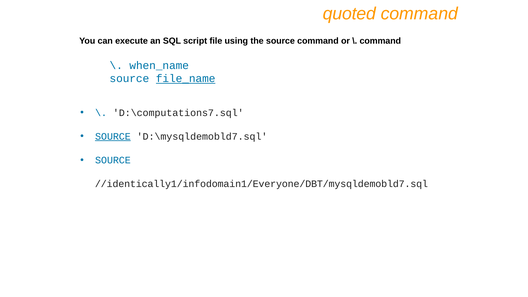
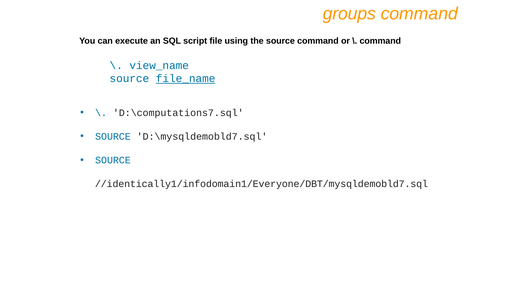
quoted: quoted -> groups
when_name: when_name -> view_name
SOURCE at (113, 137) underline: present -> none
